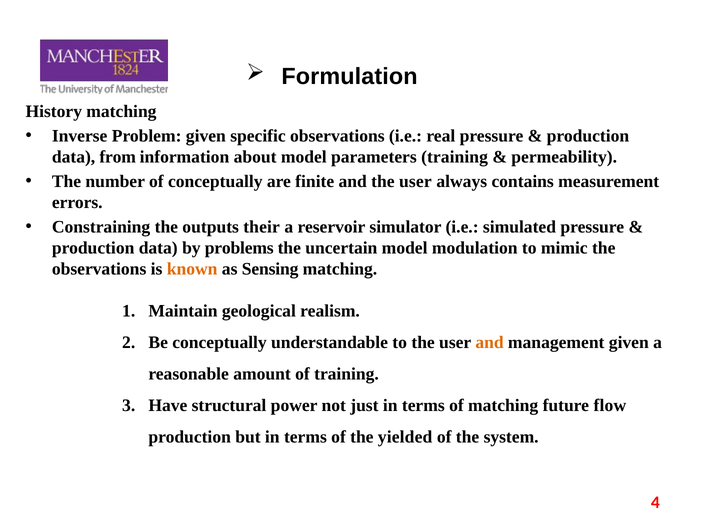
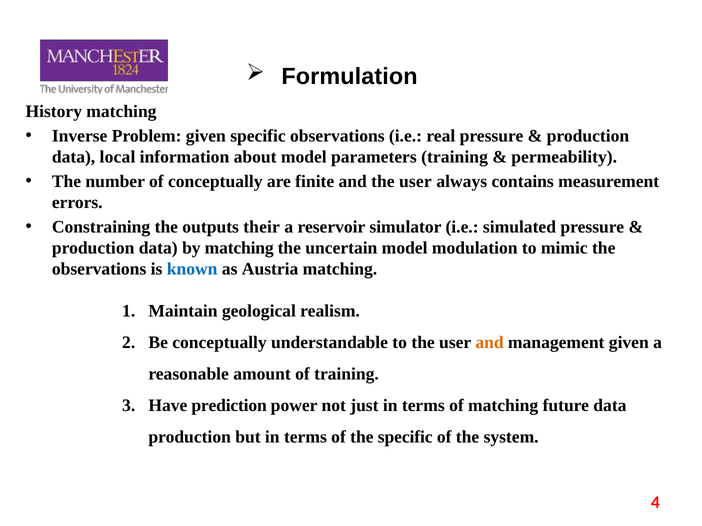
from: from -> local
by problems: problems -> matching
known colour: orange -> blue
Sensing: Sensing -> Austria
structural: structural -> prediction
future flow: flow -> data
the yielded: yielded -> specific
